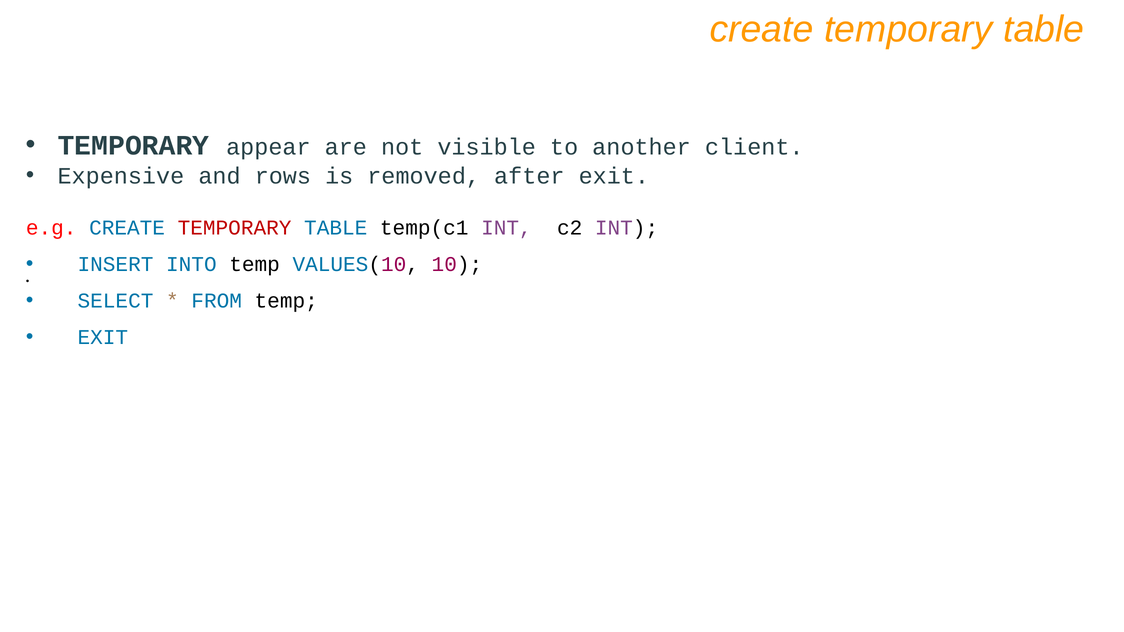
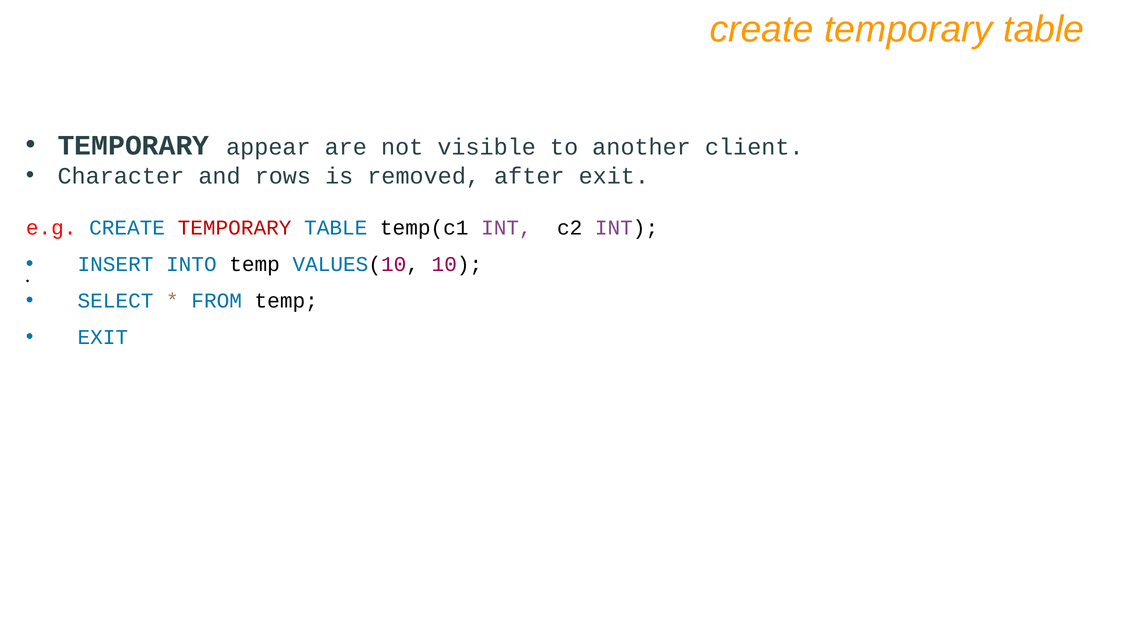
Expensive: Expensive -> Character
